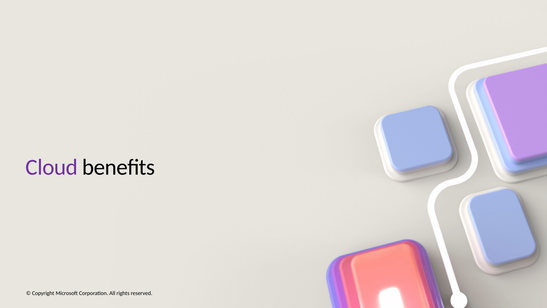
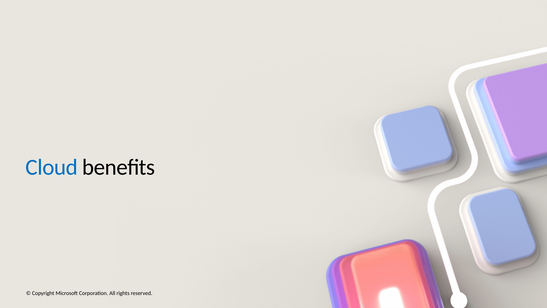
Cloud colour: purple -> blue
